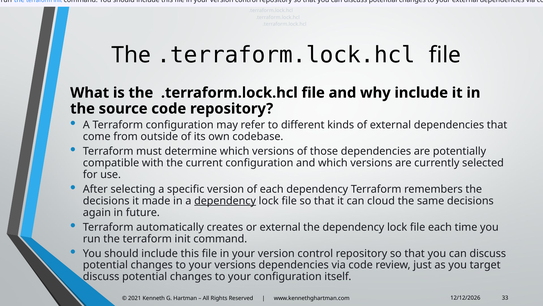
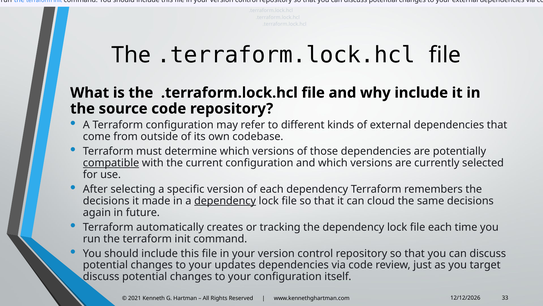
compatible underline: none -> present
or external: external -> tracking
your versions: versions -> updates
